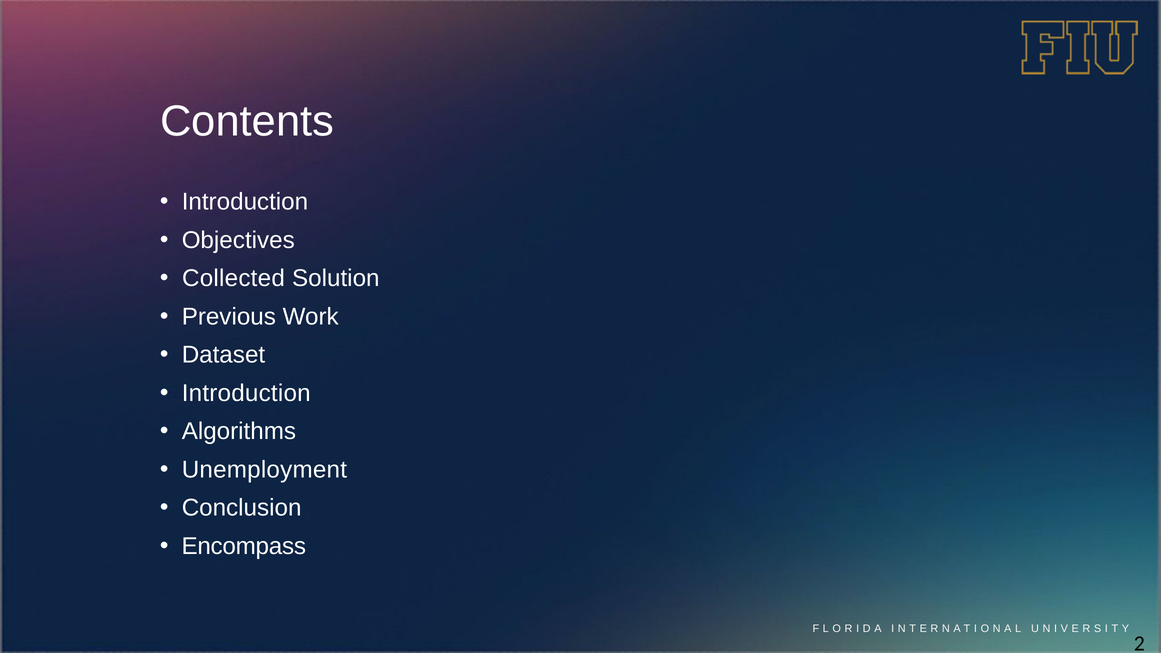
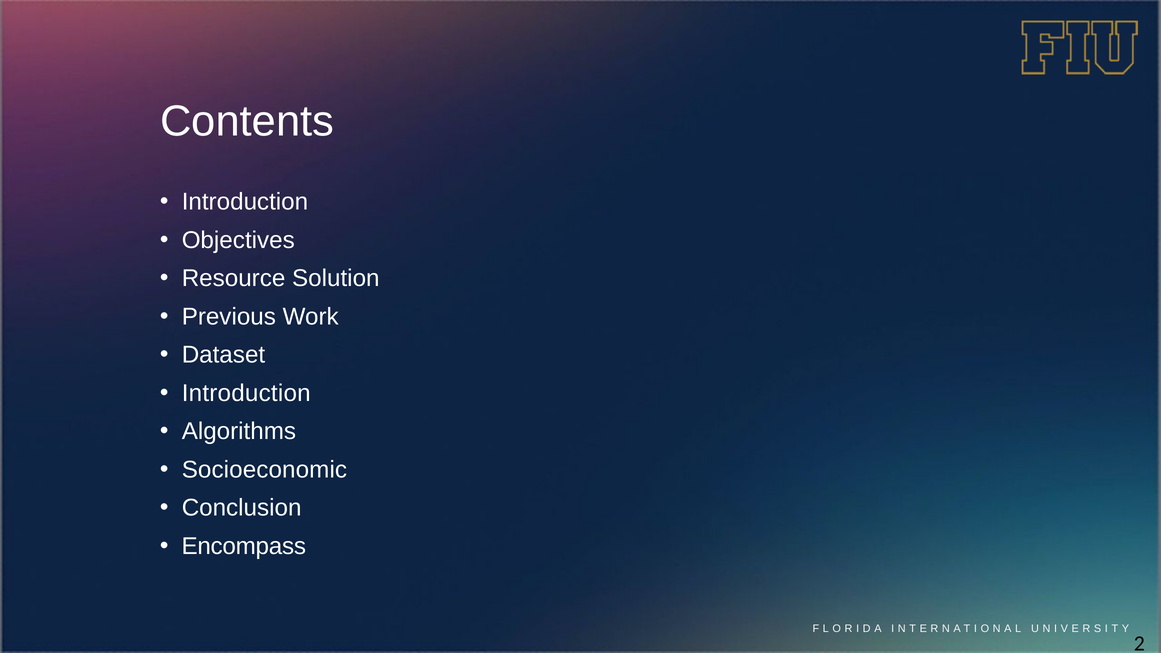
Collected: Collected -> Resource
Unemployment: Unemployment -> Socioeconomic
